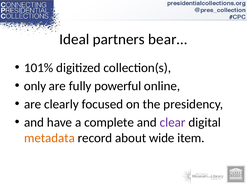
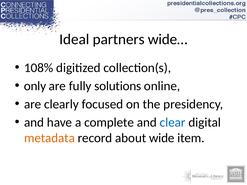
bear…: bear… -> wide…
101%: 101% -> 108%
powerful: powerful -> solutions
clear colour: purple -> blue
